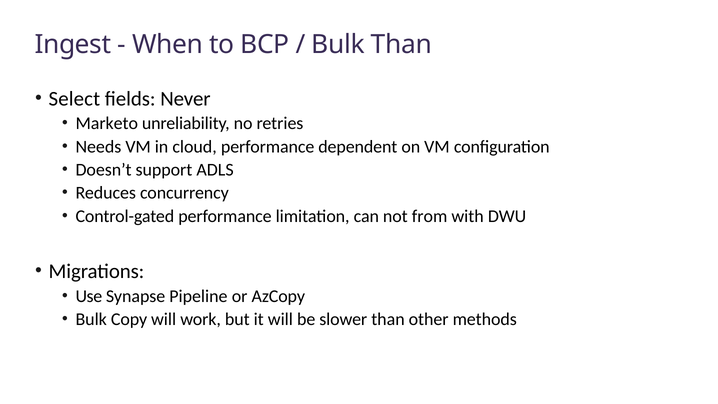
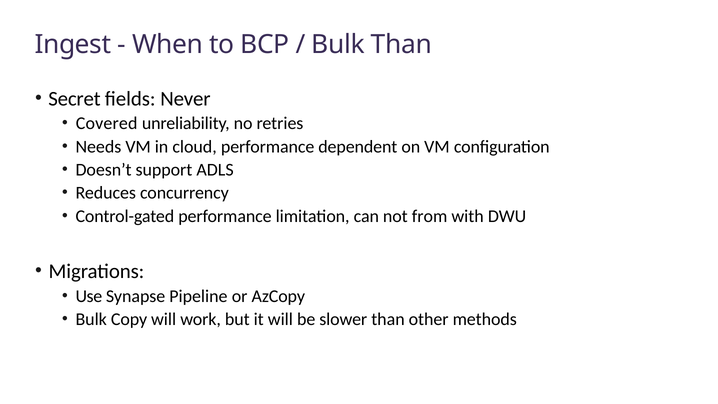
Select: Select -> Secret
Marketo: Marketo -> Covered
